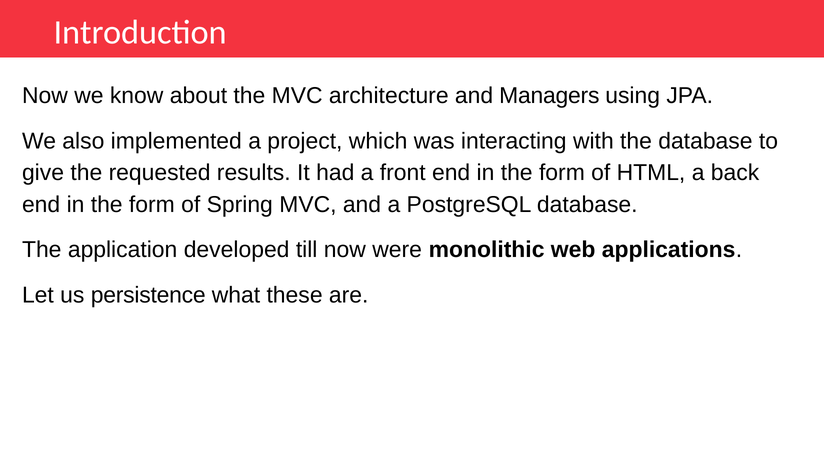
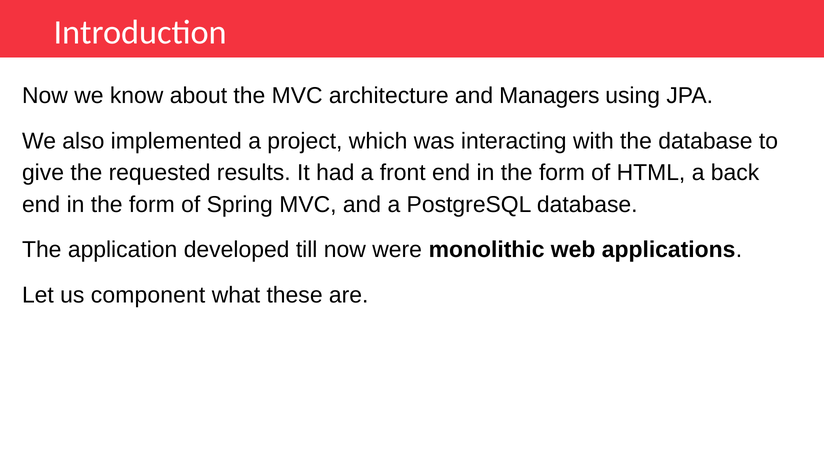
persistence: persistence -> component
